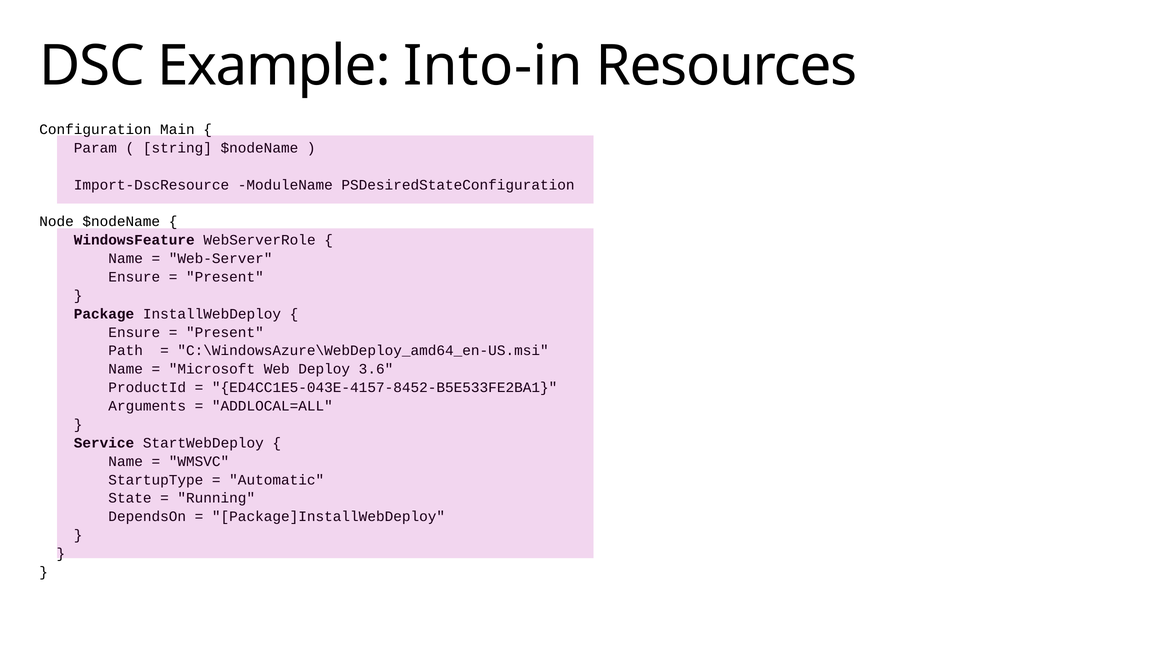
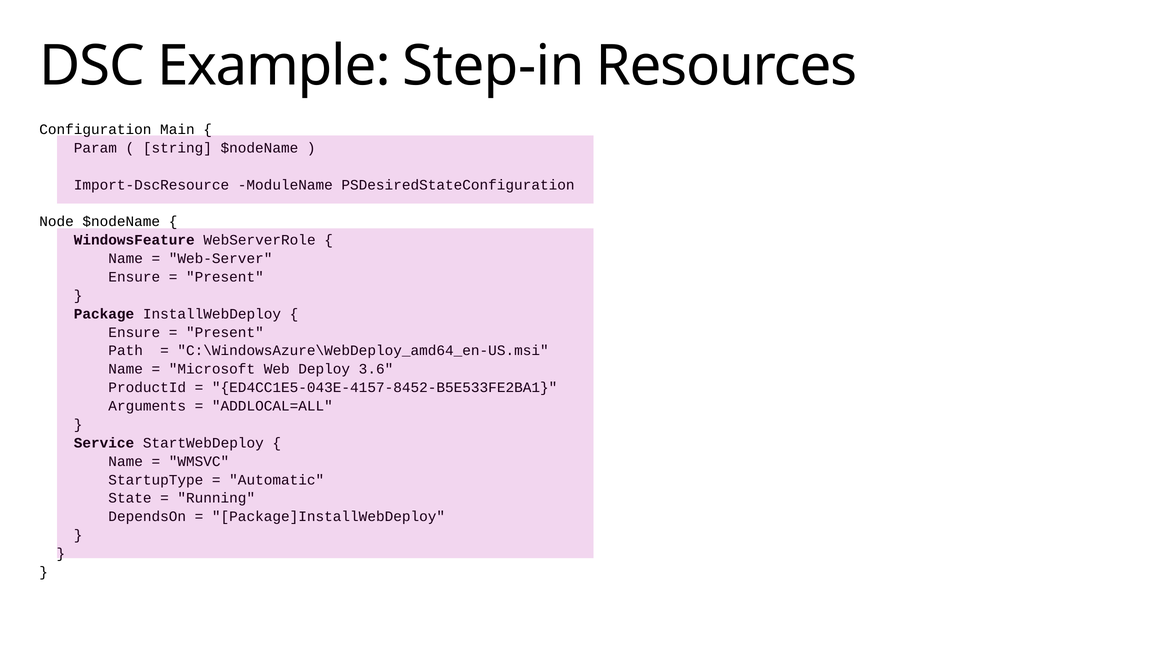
Into-in: Into-in -> Step-in
